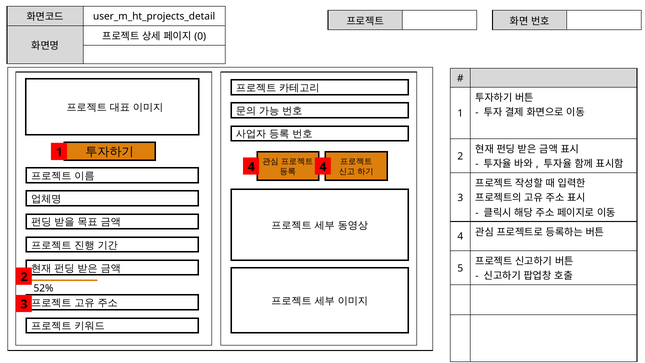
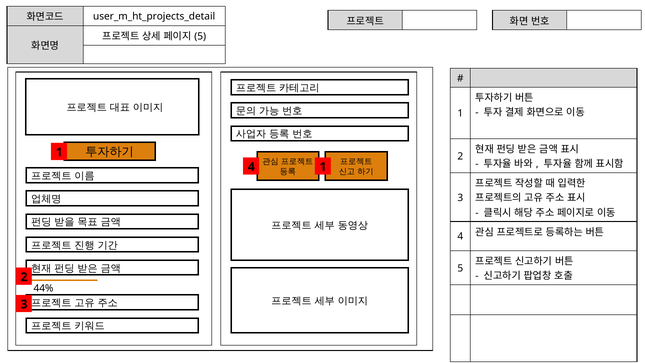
0 at (200, 36): 0 -> 5
4 4: 4 -> 1
52%: 52% -> 44%
